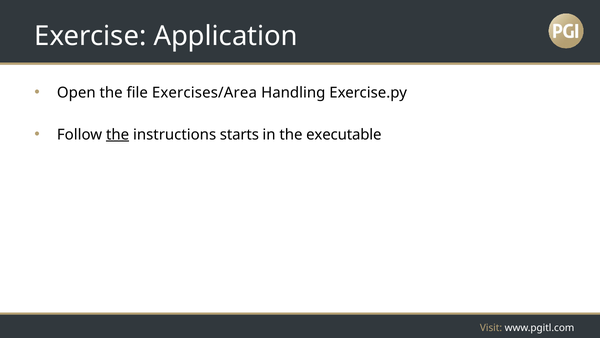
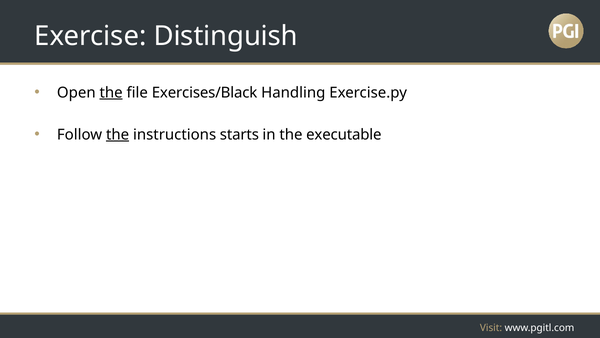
Application: Application -> Distinguish
the at (111, 92) underline: none -> present
Exercises/Area: Exercises/Area -> Exercises/Black
